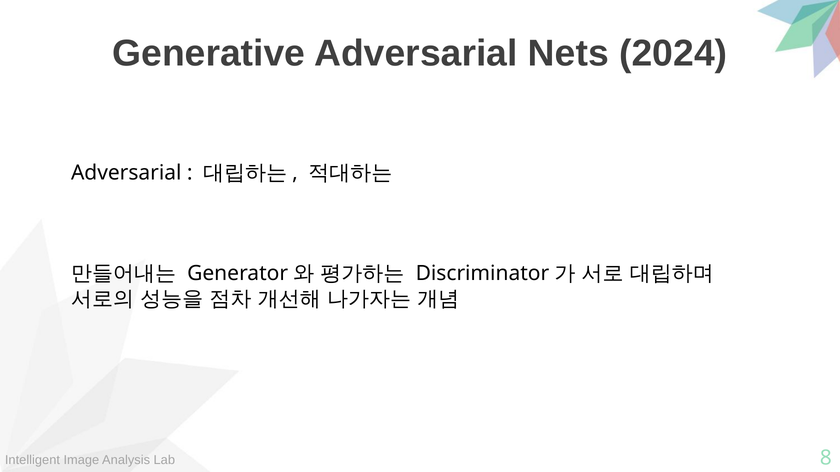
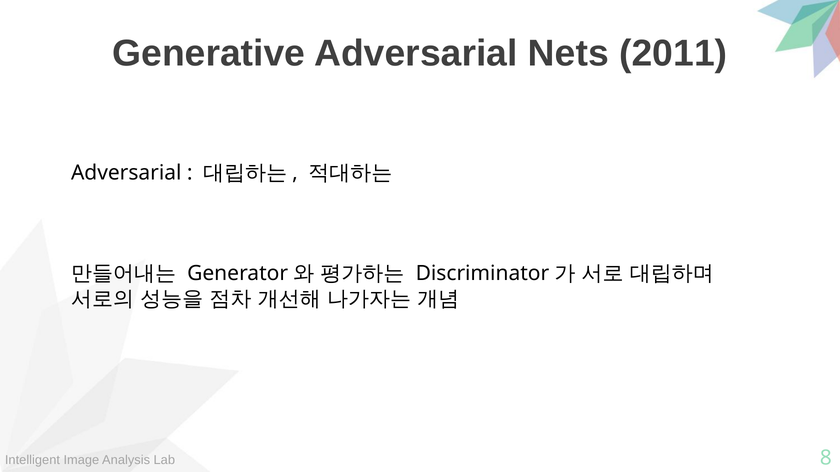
2024: 2024 -> 2011
